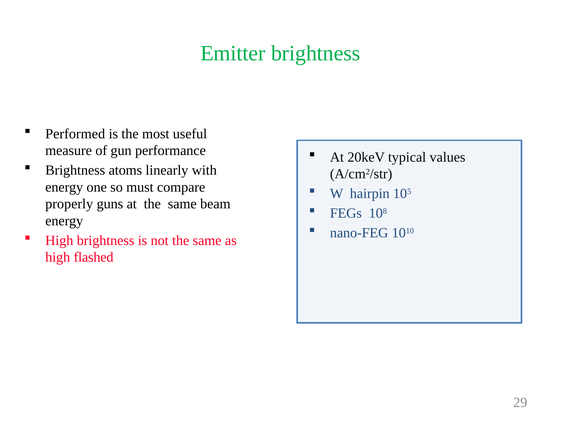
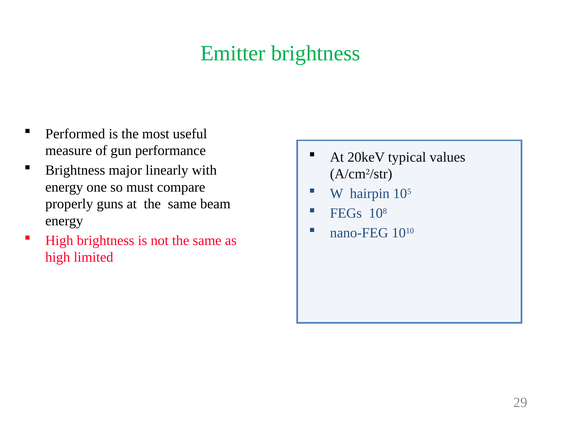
atoms: atoms -> major
flashed: flashed -> limited
